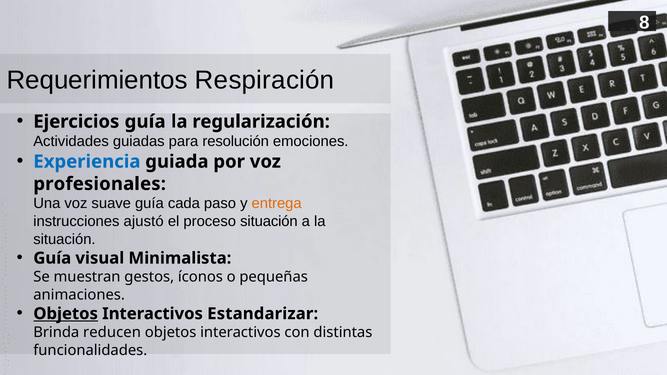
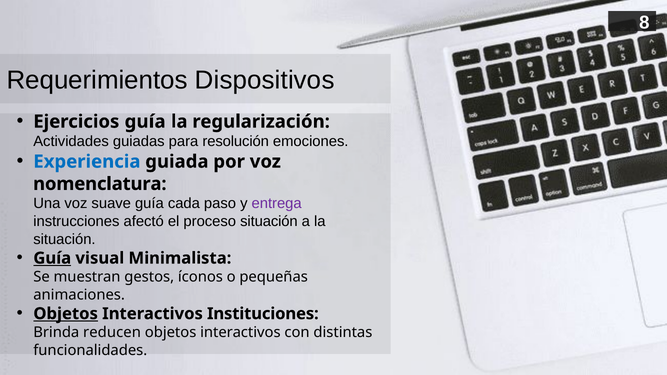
Respiración: Respiración -> Dispositivos
profesionales: profesionales -> nomenclatura
entrega colour: orange -> purple
ajustó: ajustó -> afectó
Guía at (52, 258) underline: none -> present
Estandarizar: Estandarizar -> Instituciones
